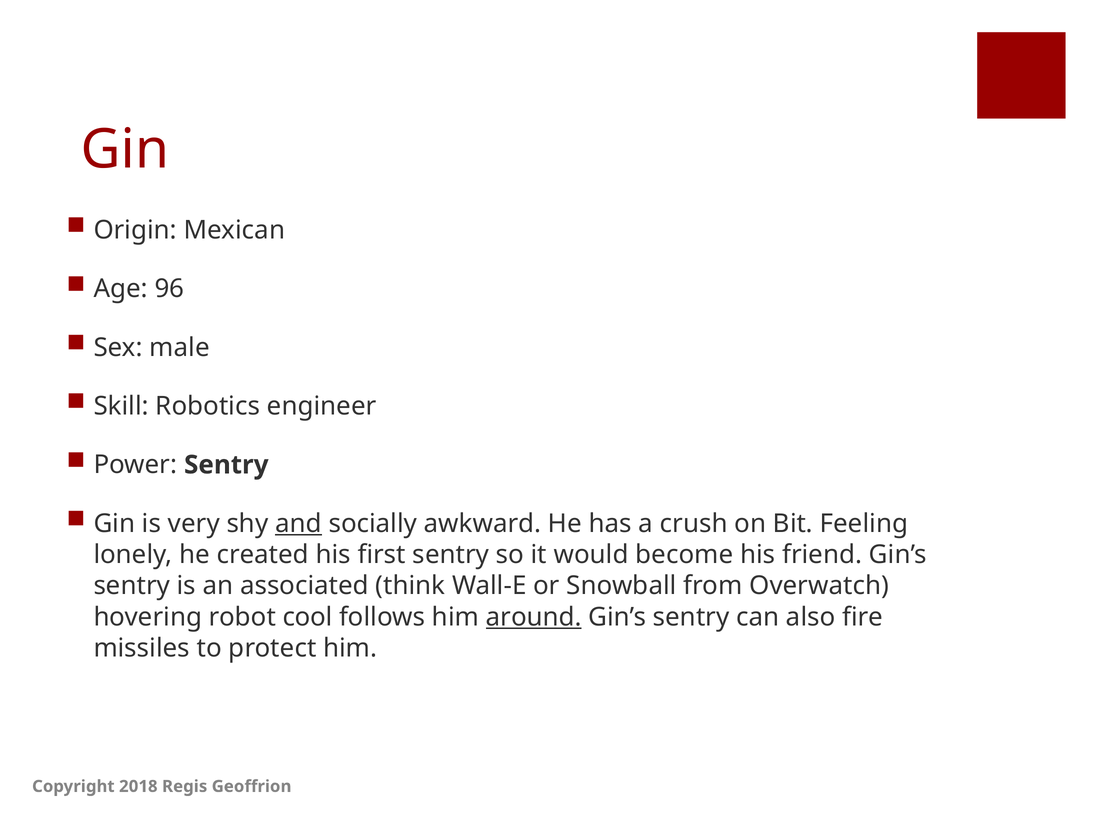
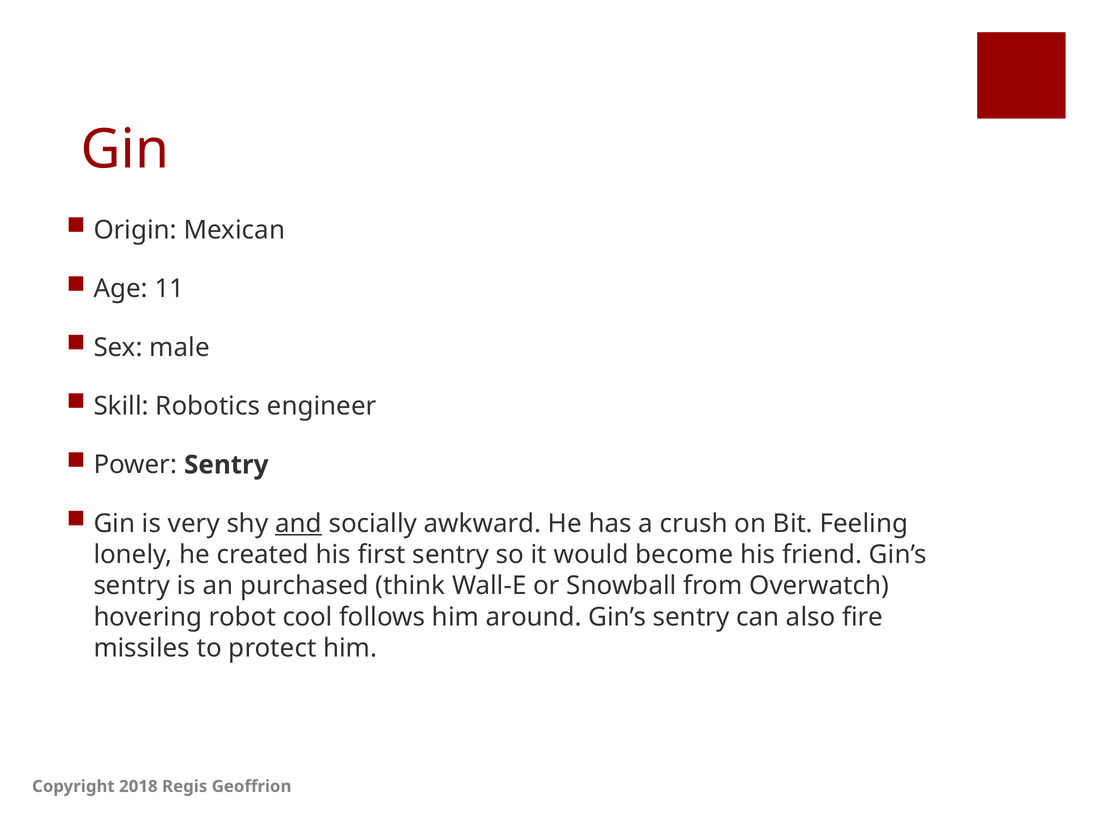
96: 96 -> 11
associated: associated -> purchased
around underline: present -> none
